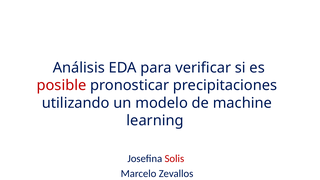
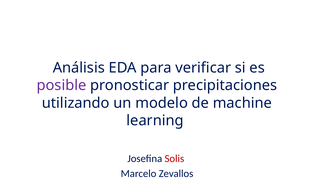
posible colour: red -> purple
